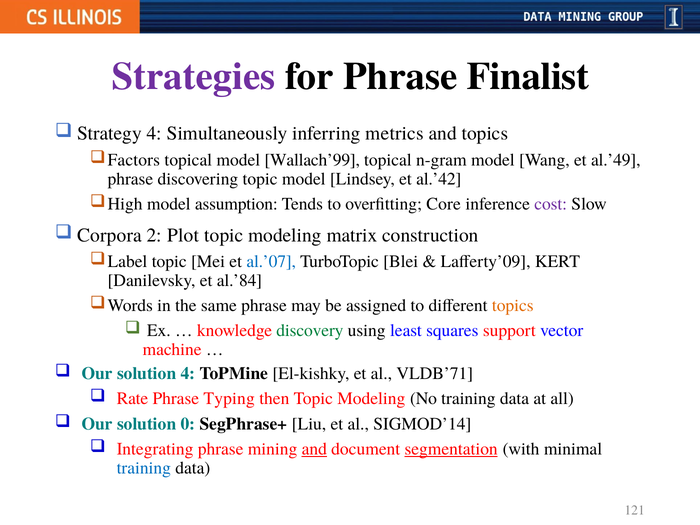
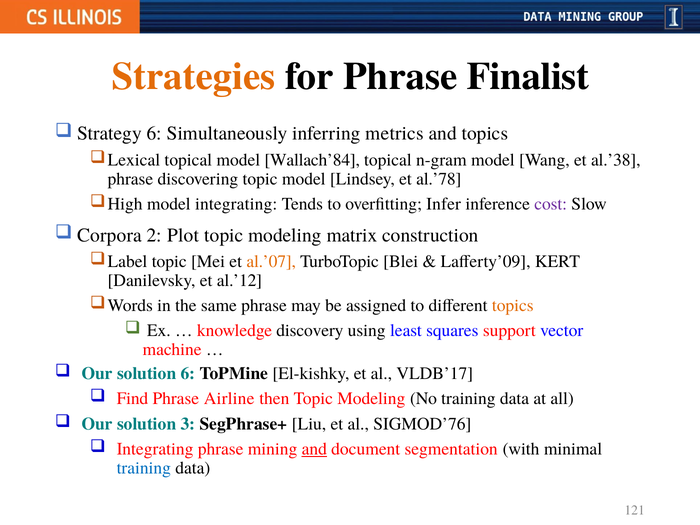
Strategies colour: purple -> orange
Strategy 4: 4 -> 6
Factors: Factors -> Lexical
Wallach’99: Wallach’99 -> Wallach’84
al.’49: al.’49 -> al.’38
al.’42: al.’42 -> al.’78
model assumption: assumption -> integrating
Core: Core -> Infer
al.’07 colour: blue -> orange
al.’84: al.’84 -> al.’12
discovery colour: green -> black
solution 4: 4 -> 6
VLDB’71: VLDB’71 -> VLDB’17
Rate: Rate -> Find
Typing: Typing -> Airline
0: 0 -> 3
SIGMOD’14: SIGMOD’14 -> SIGMOD’76
segmentation underline: present -> none
